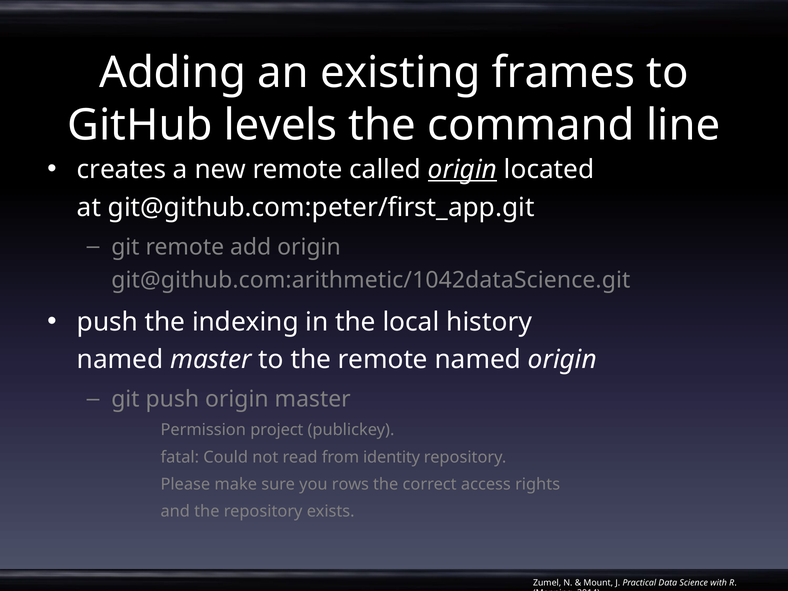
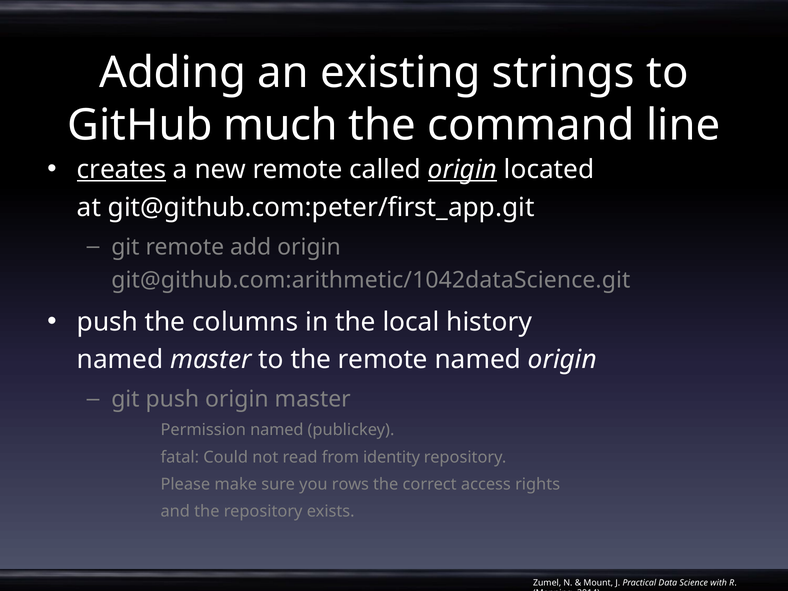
frames: frames -> strings
levels: levels -> much
creates underline: none -> present
indexing: indexing -> columns
Permission project: project -> named
